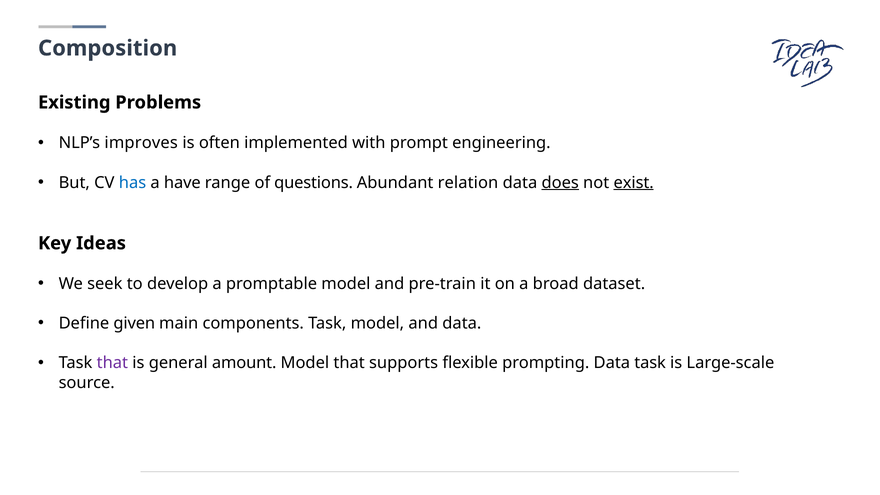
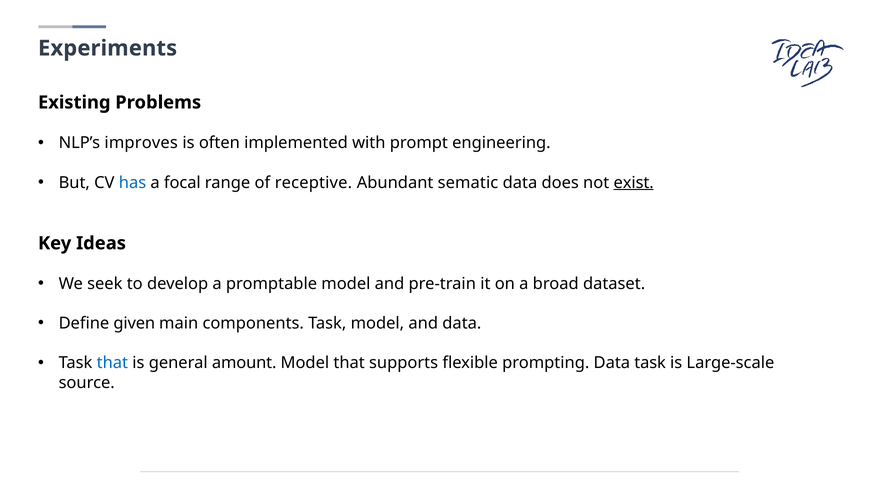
Composition: Composition -> Experiments
have: have -> focal
questions: questions -> receptive
relation: relation -> sematic
does underline: present -> none
that at (112, 363) colour: purple -> blue
